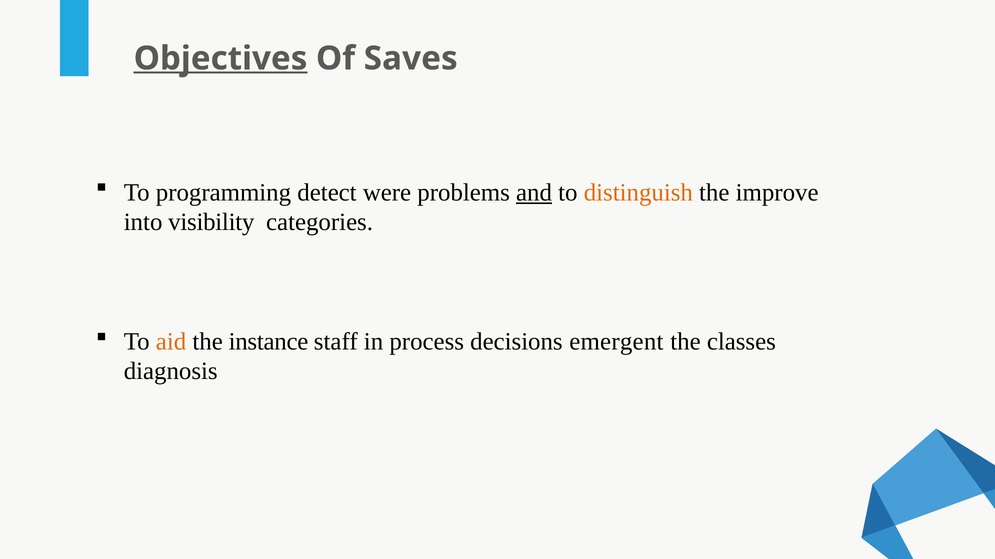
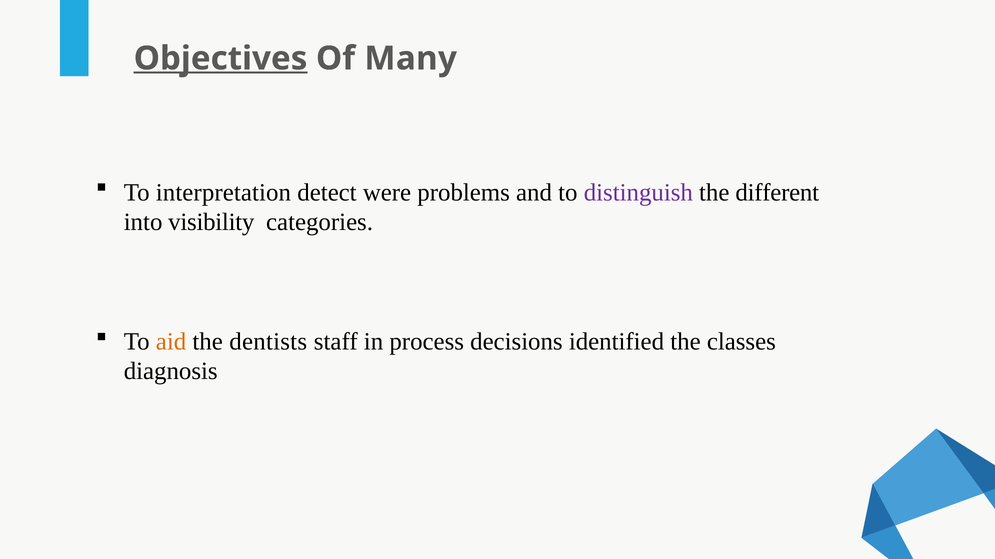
Saves: Saves -> Many
programming: programming -> interpretation
and underline: present -> none
distinguish colour: orange -> purple
improve: improve -> different
instance: instance -> dentists
emergent: emergent -> identified
